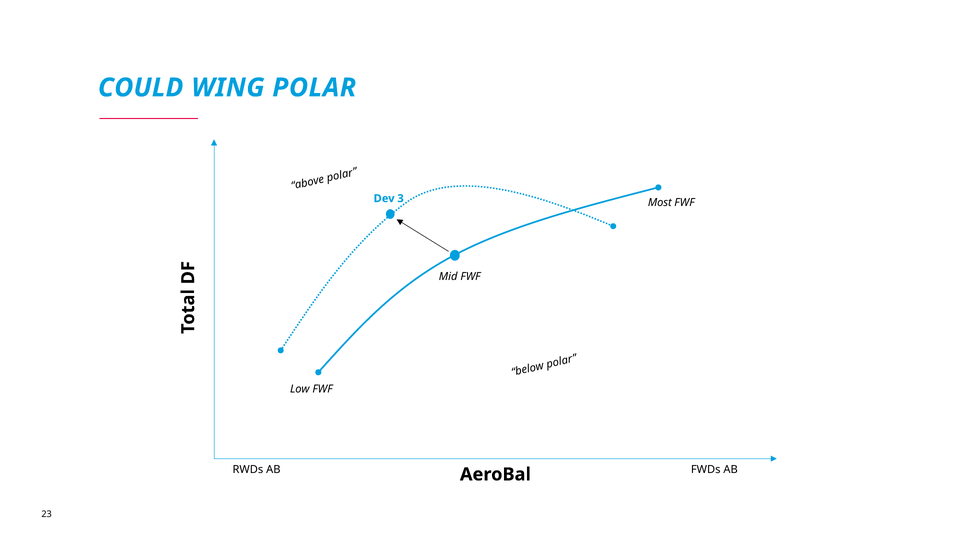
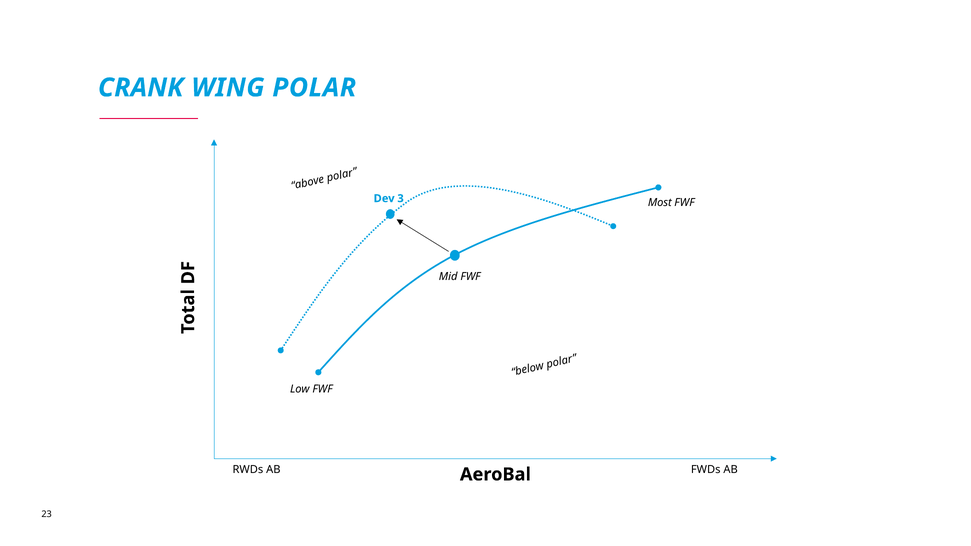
COULD: COULD -> CRANK
